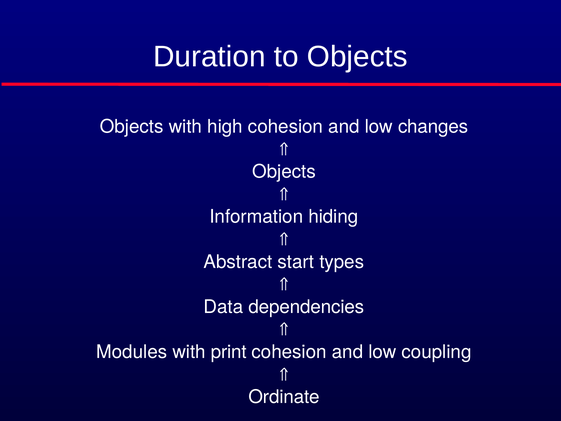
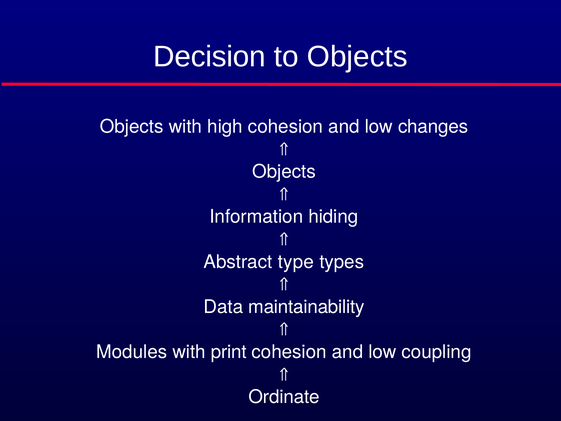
Duration: Duration -> Decision
start: start -> type
dependencies: dependencies -> maintainability
